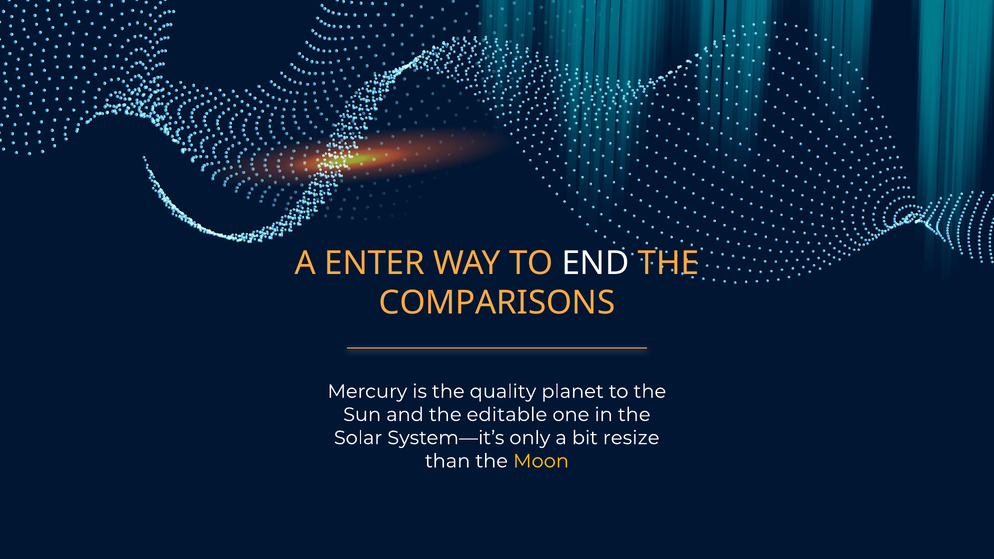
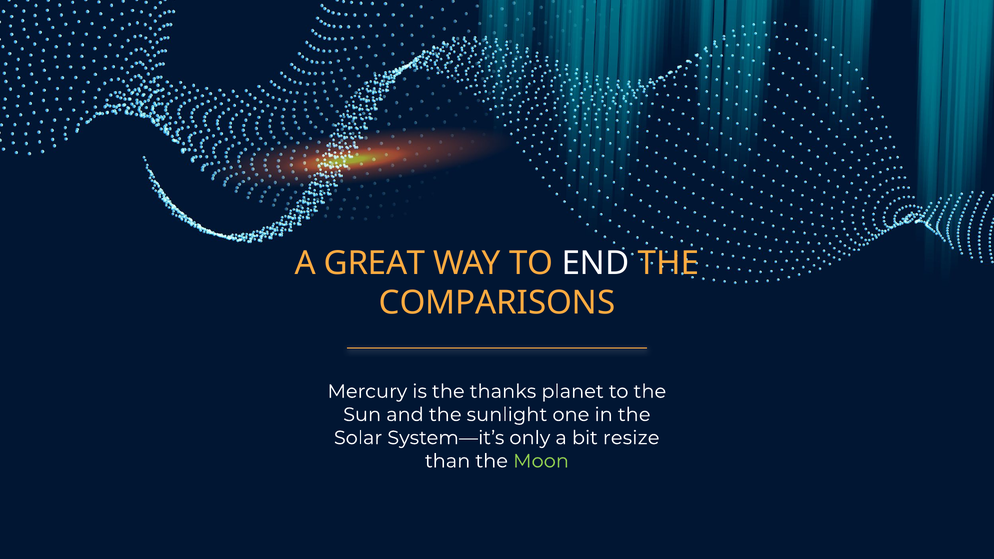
ENTER: ENTER -> GREAT
quality: quality -> thanks
editable: editable -> sunlight
Moon colour: yellow -> light green
